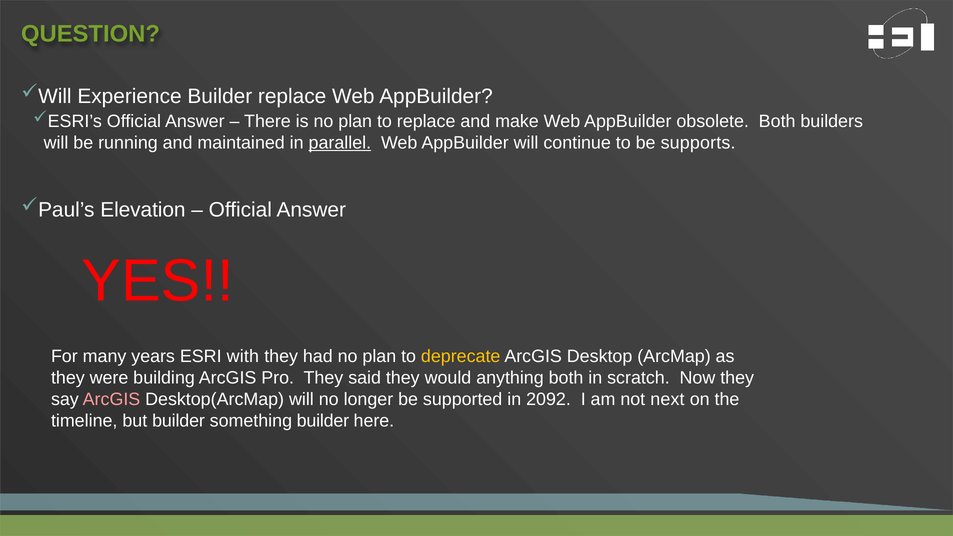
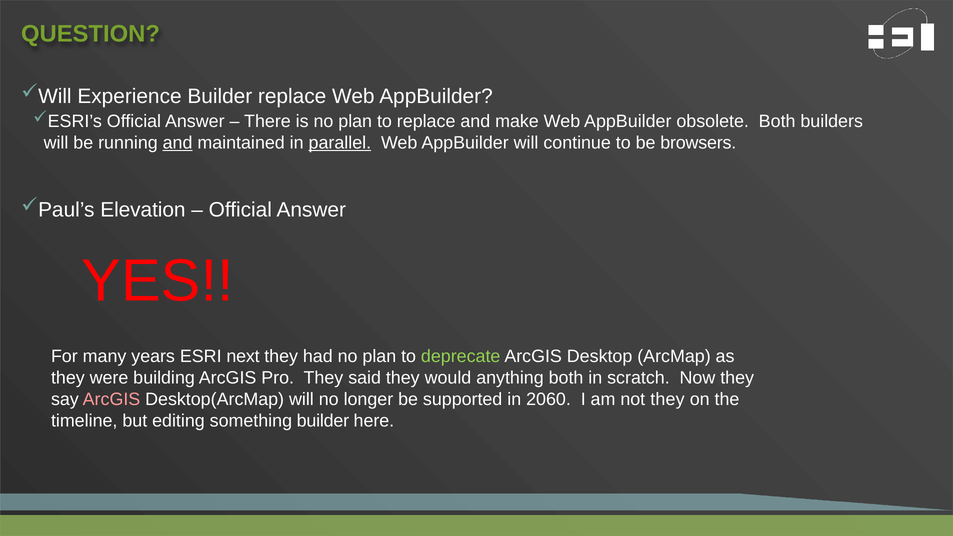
and at (178, 143) underline: none -> present
supports: supports -> browsers
with: with -> next
deprecate colour: yellow -> light green
2092: 2092 -> 2060
not next: next -> they
but builder: builder -> editing
